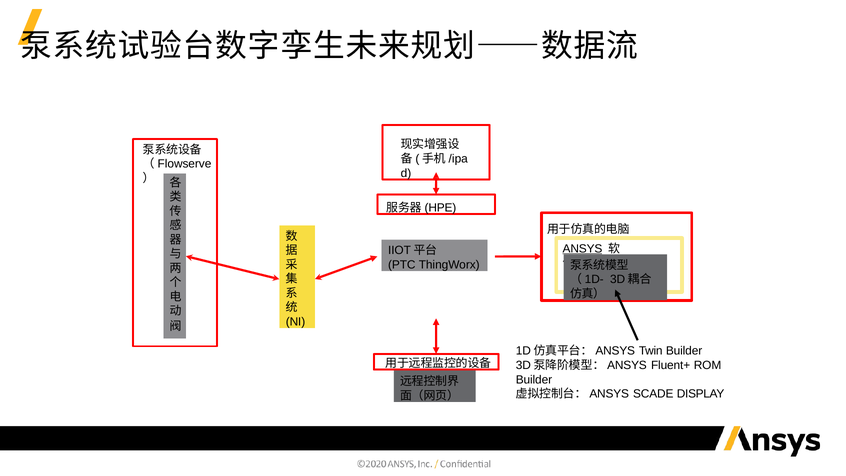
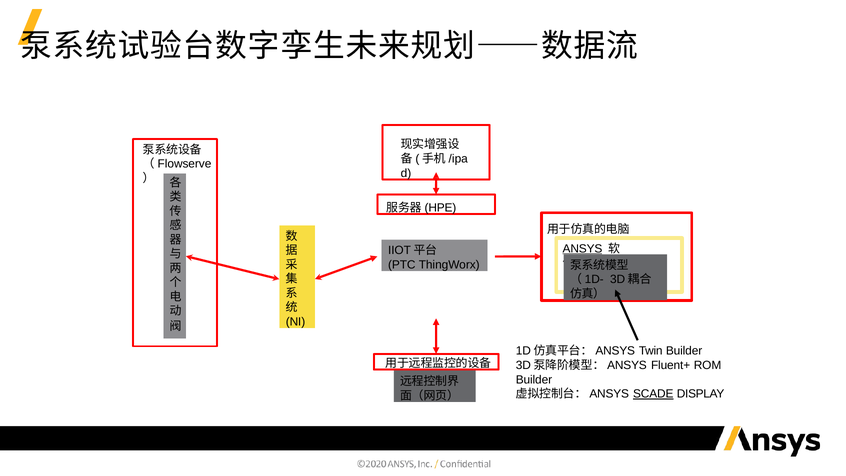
SCADE underline: none -> present
